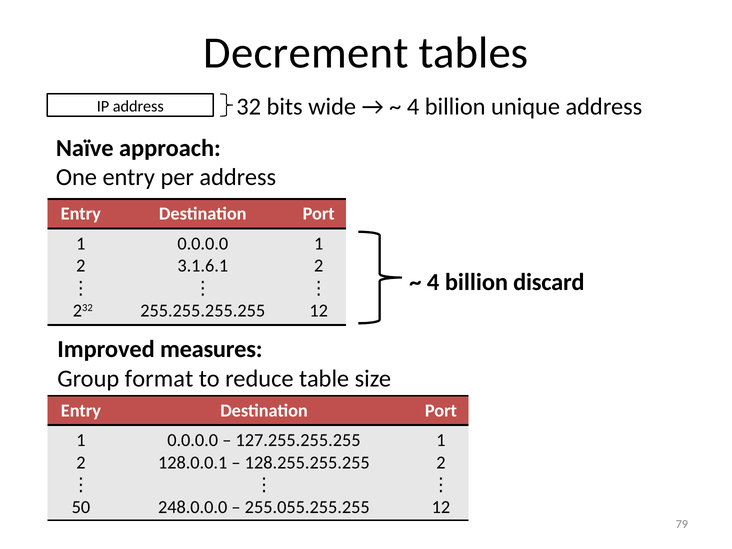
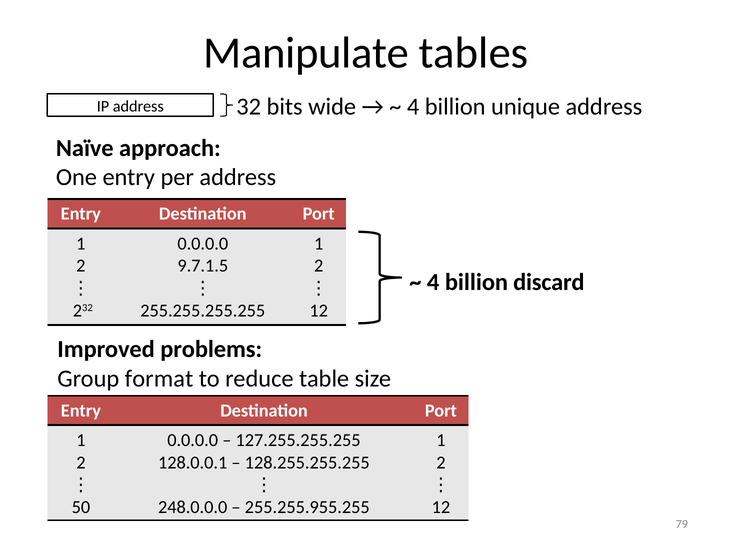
Decrement: Decrement -> Manipulate
3.1.6.1: 3.1.6.1 -> 9.7.1.5
measures: measures -> problems
255.055.255.255: 255.055.255.255 -> 255.255.955.255
